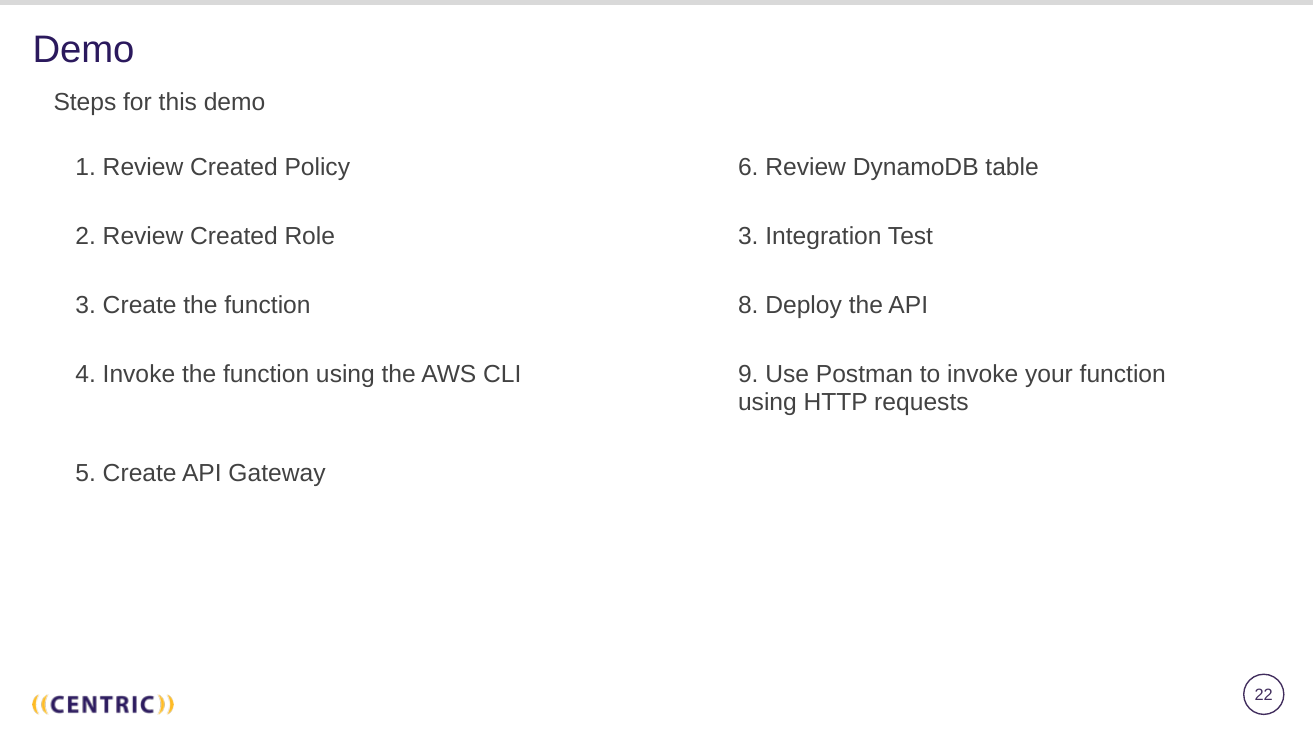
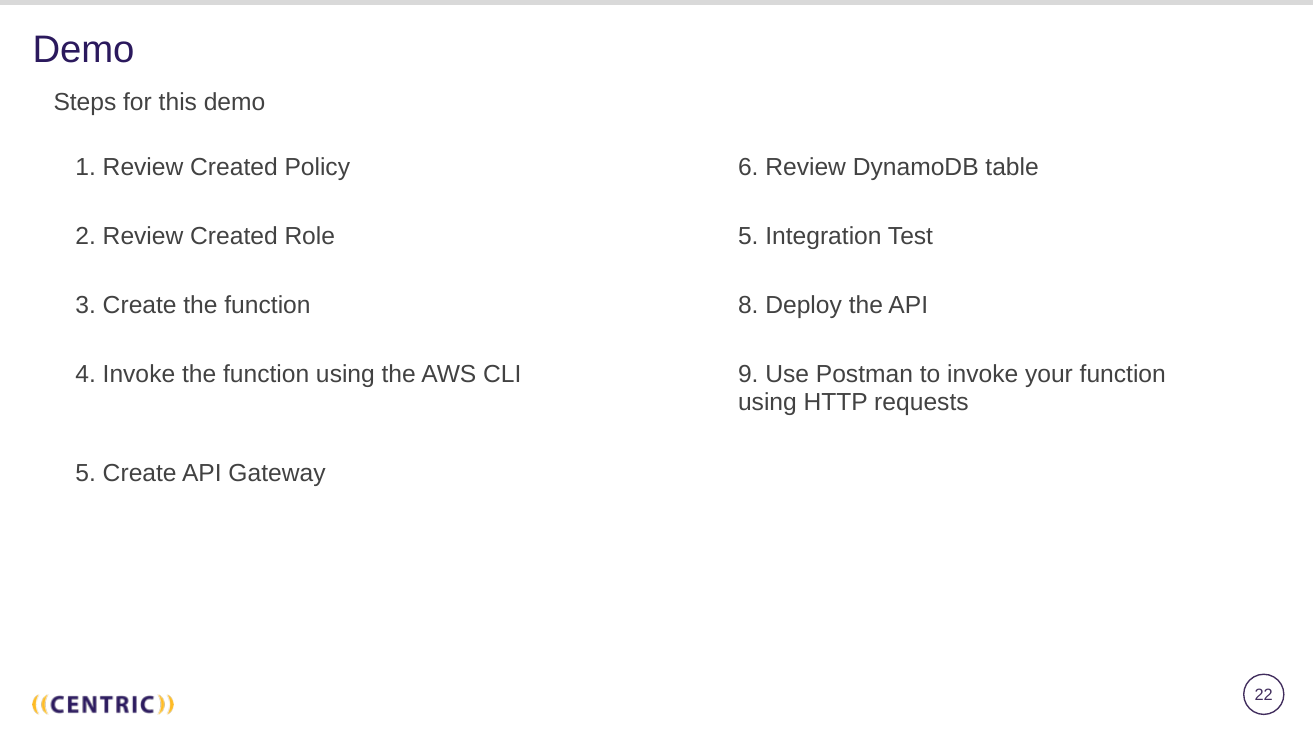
Role 3: 3 -> 5
